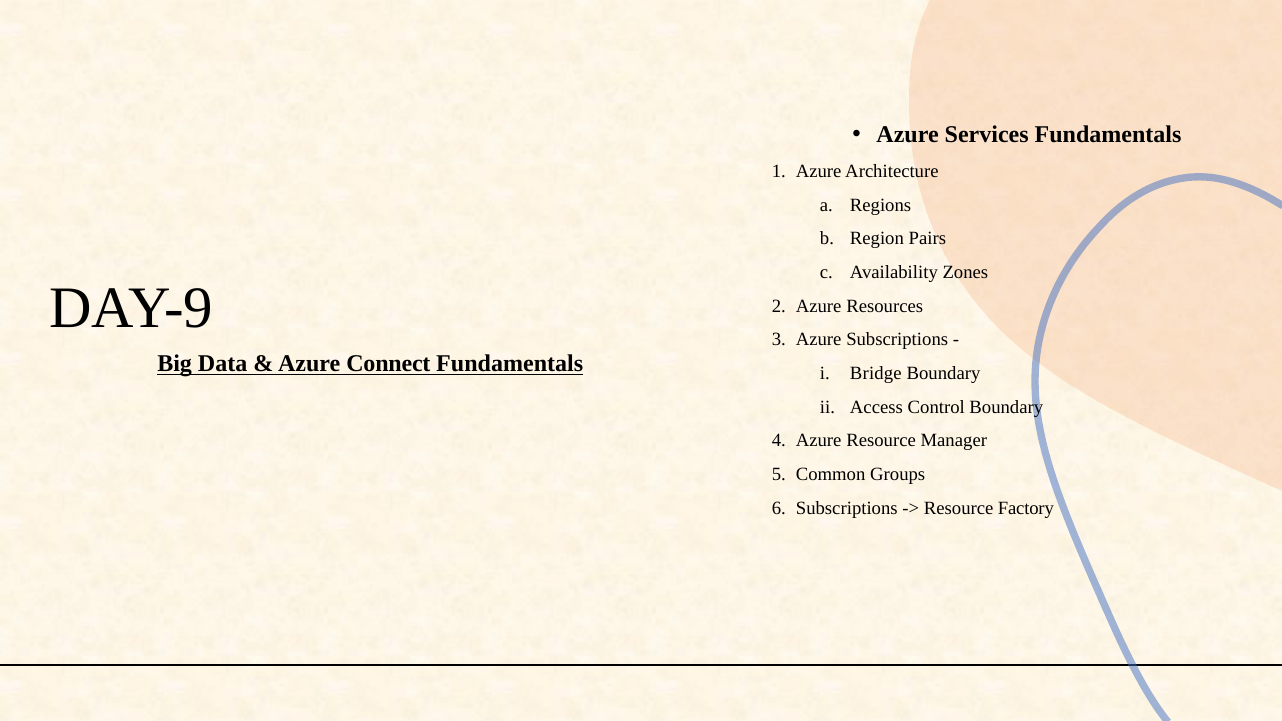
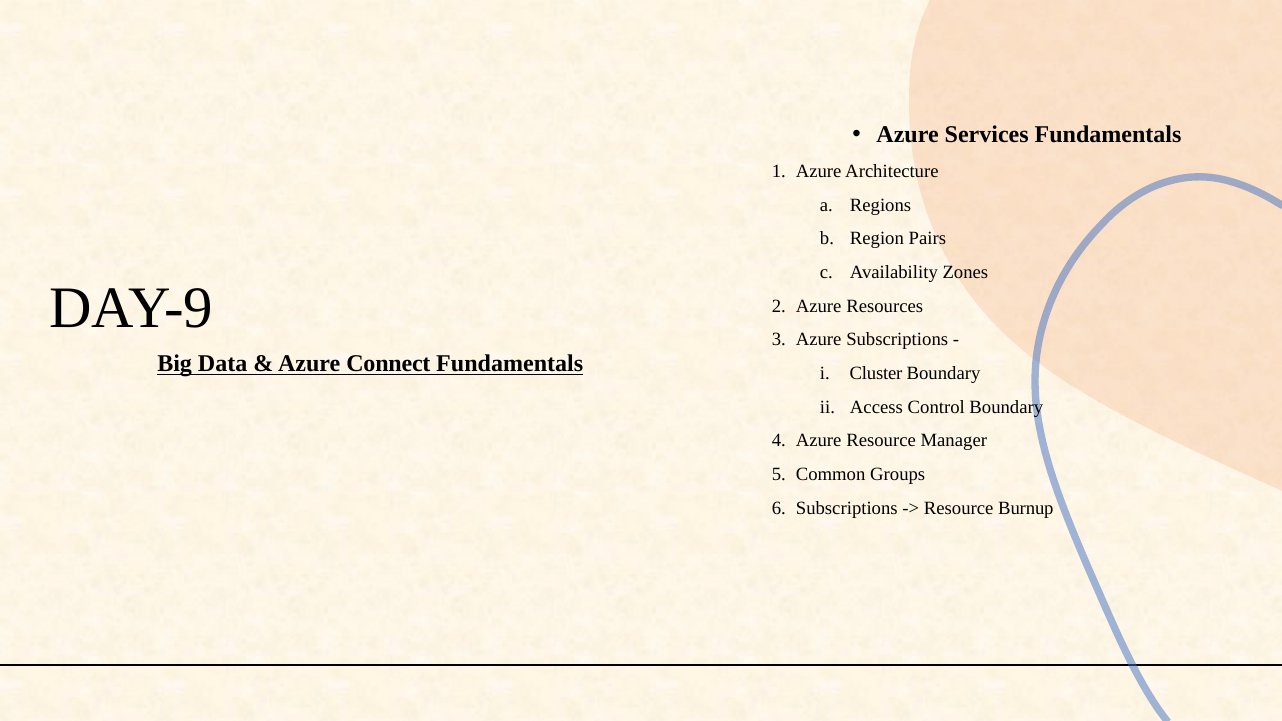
Bridge: Bridge -> Cluster
Factory: Factory -> Burnup
